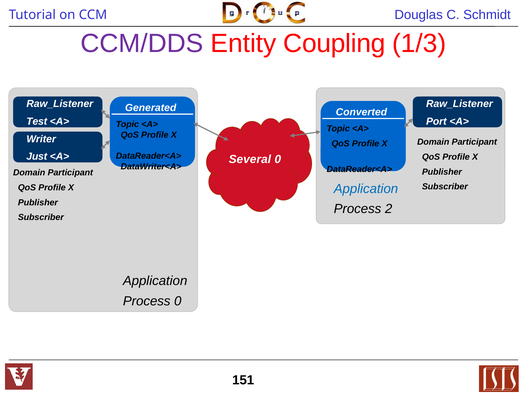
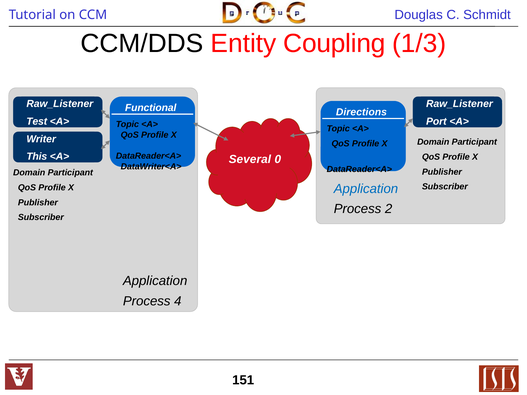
CCM/DDS colour: purple -> black
Generated: Generated -> Functional
Converted: Converted -> Directions
Just: Just -> This
Process 0: 0 -> 4
